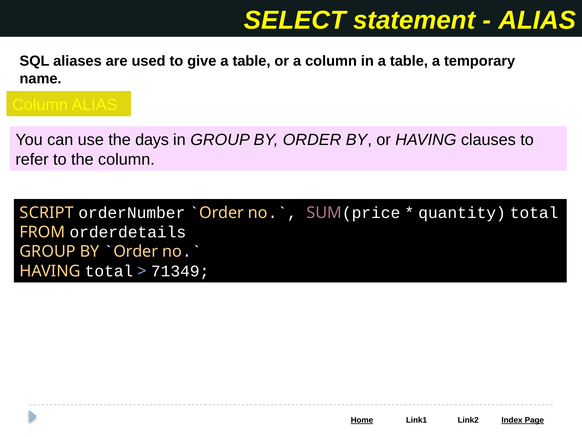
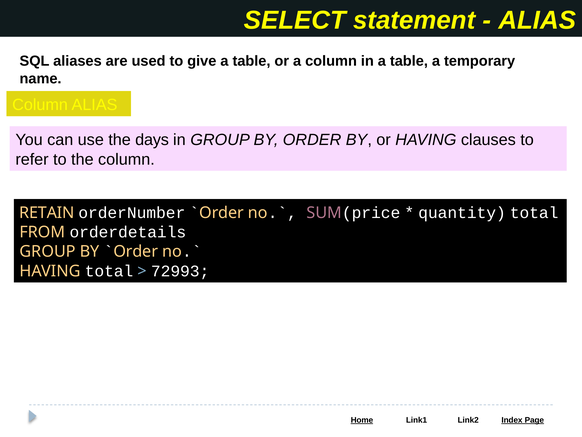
SCRIPT: SCRIPT -> RETAIN
71349: 71349 -> 72993
